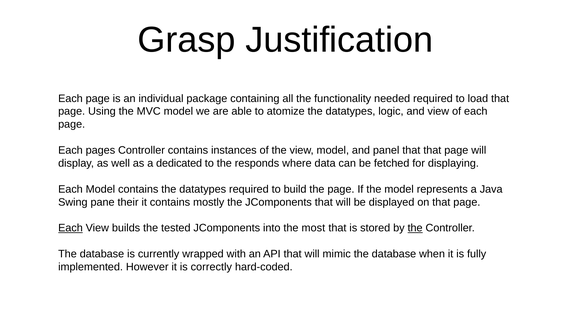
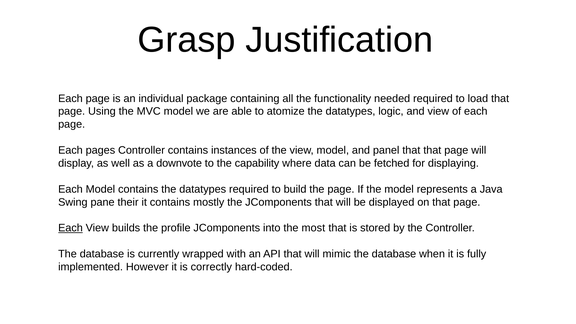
dedicated: dedicated -> downvote
responds: responds -> capability
tested: tested -> profile
the at (415, 228) underline: present -> none
